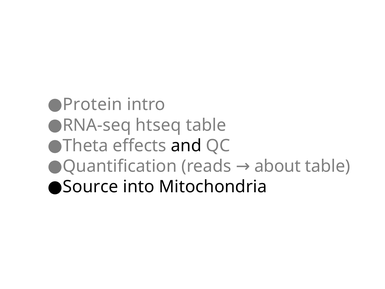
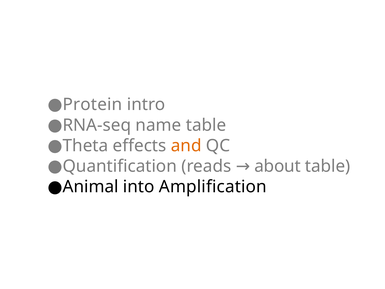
htseq: htseq -> name
and colour: black -> orange
Source: Source -> Animal
Mitochondria: Mitochondria -> Amplification
